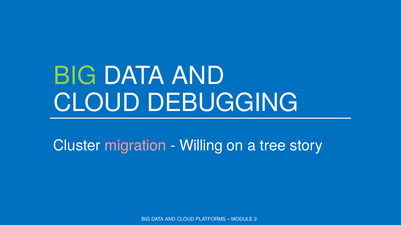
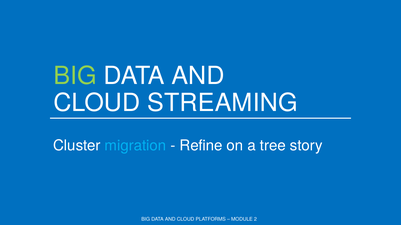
DEBUGGING: DEBUGGING -> STREAMING
migration colour: pink -> light blue
Willing: Willing -> Refine
